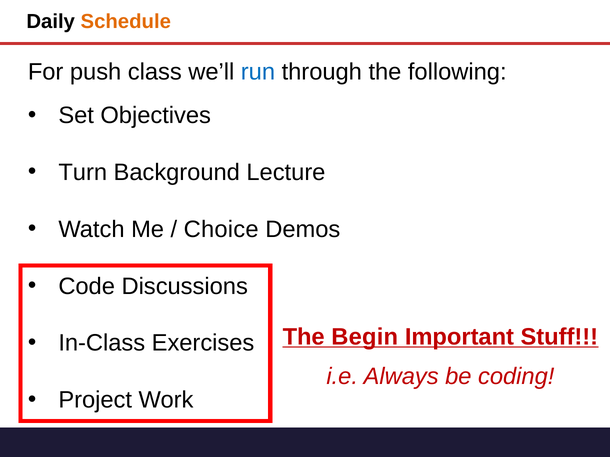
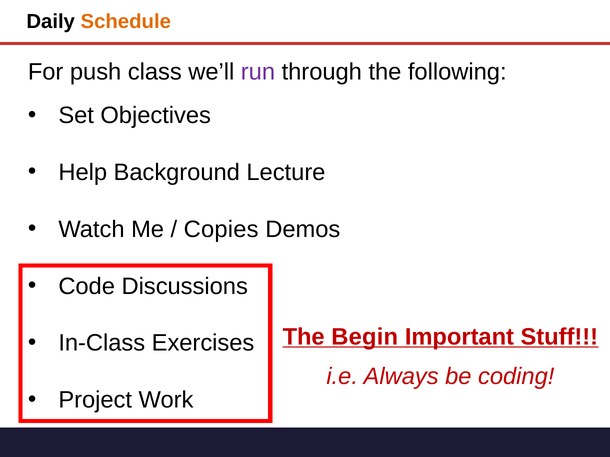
run colour: blue -> purple
Turn: Turn -> Help
Choice: Choice -> Copies
